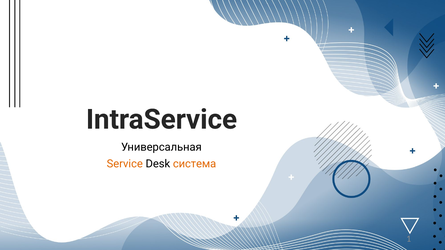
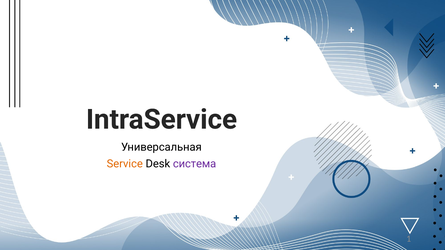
система colour: orange -> purple
